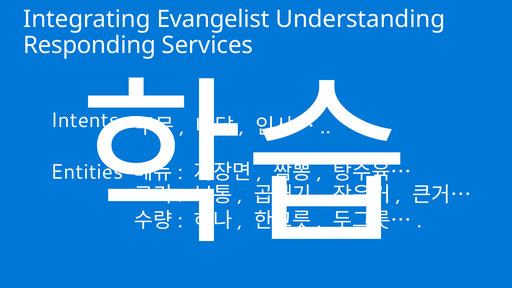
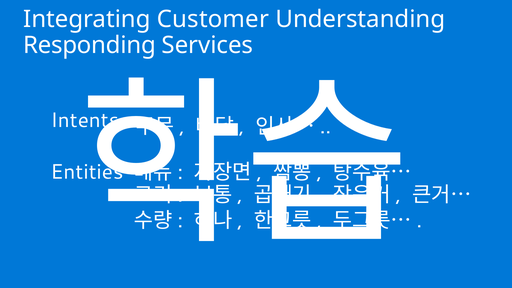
Evangelist: Evangelist -> Customer
